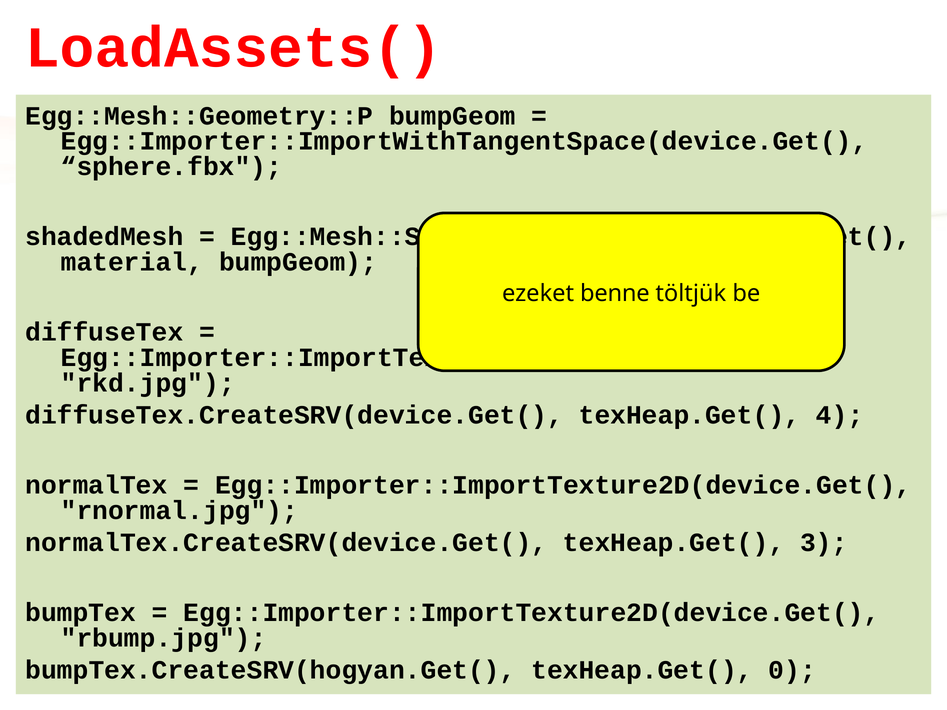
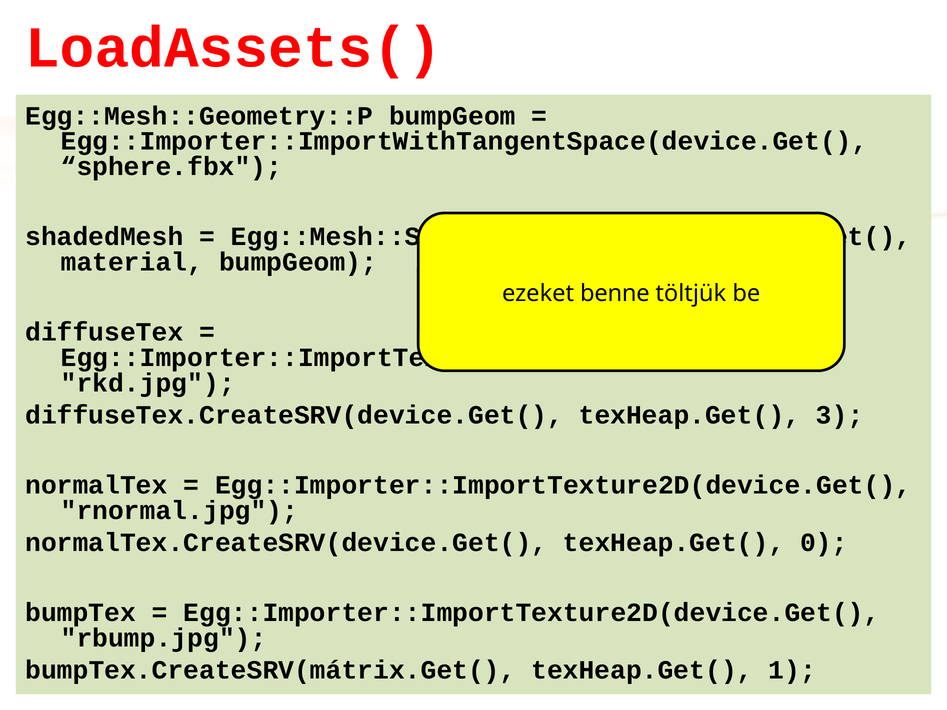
4: 4 -> 3
3: 3 -> 0
bumpTex.CreateSRV(hogyan.Get(: bumpTex.CreateSRV(hogyan.Get( -> bumpTex.CreateSRV(mátrix.Get(
0: 0 -> 1
